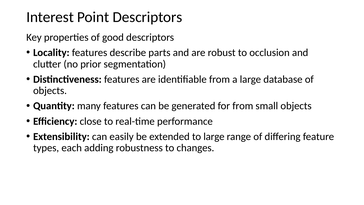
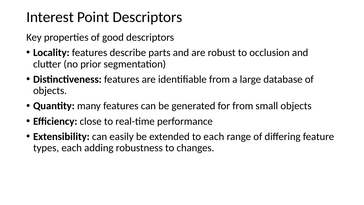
to large: large -> each
